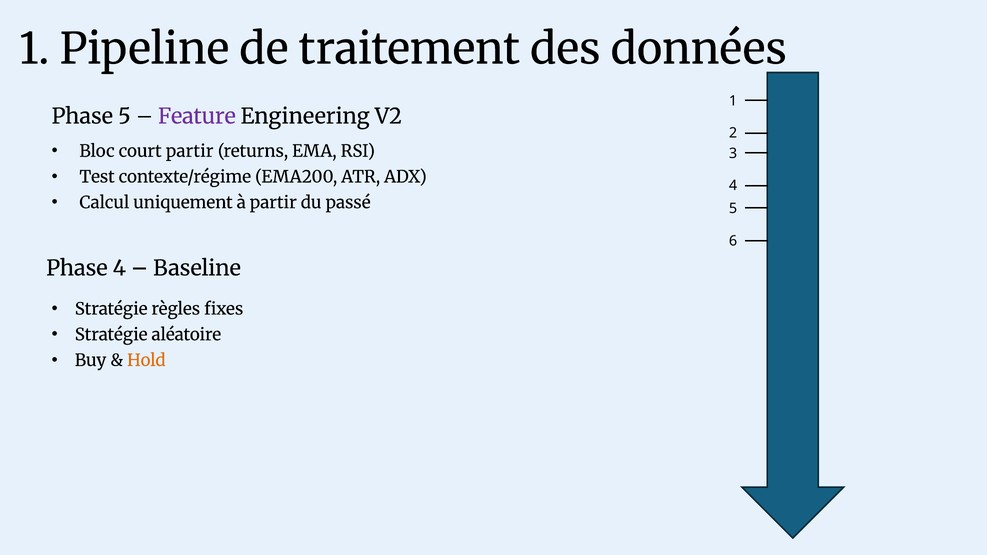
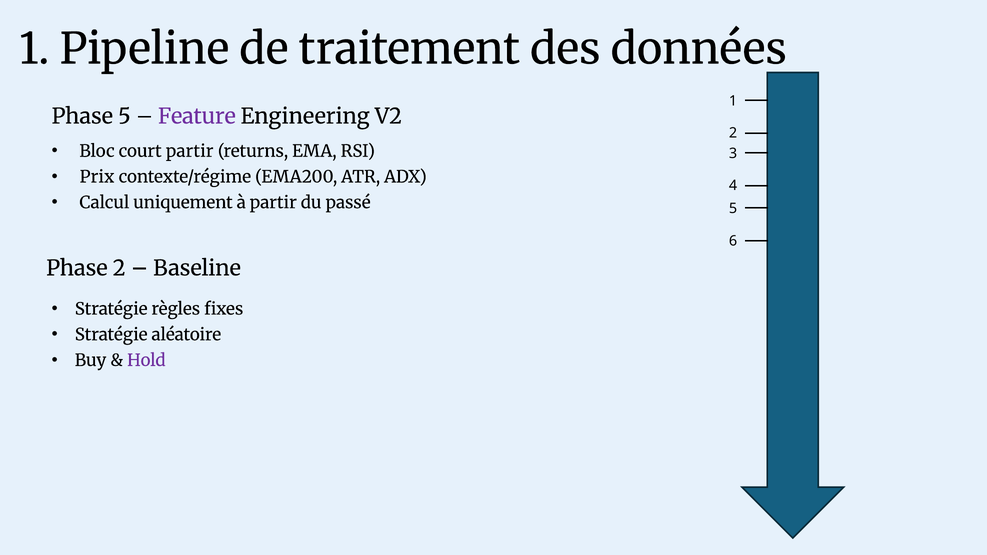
Test: Test -> Prix
Phase 4: 4 -> 2
Hold colour: orange -> purple
